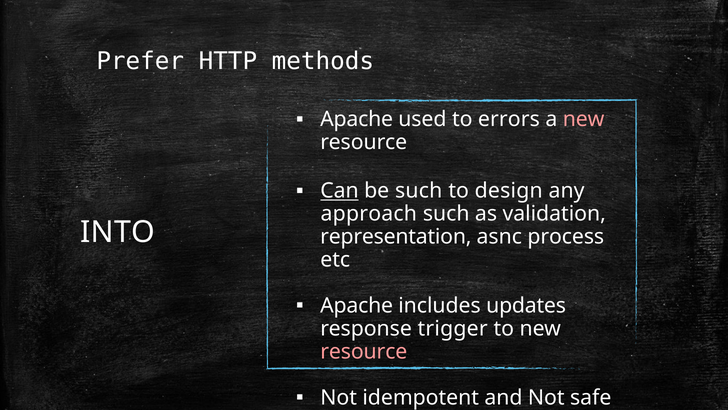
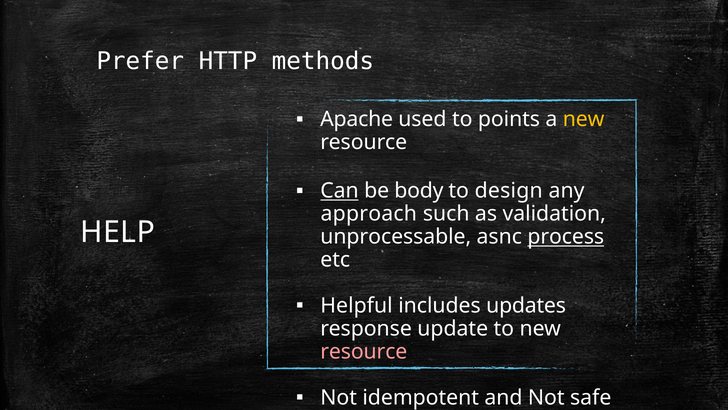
errors: errors -> points
new at (584, 119) colour: pink -> yellow
be such: such -> body
INTO: INTO -> HELP
representation: representation -> unprocessable
process underline: none -> present
Apache at (357, 305): Apache -> Helpful
trigger: trigger -> update
